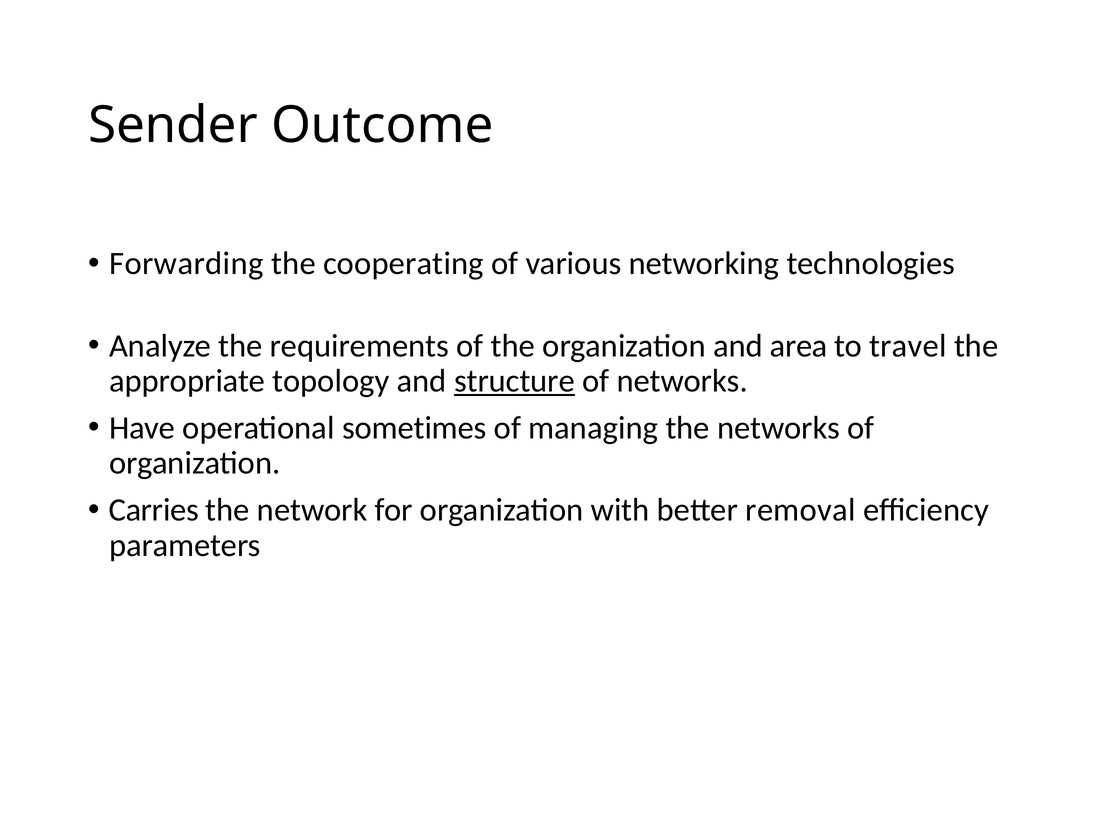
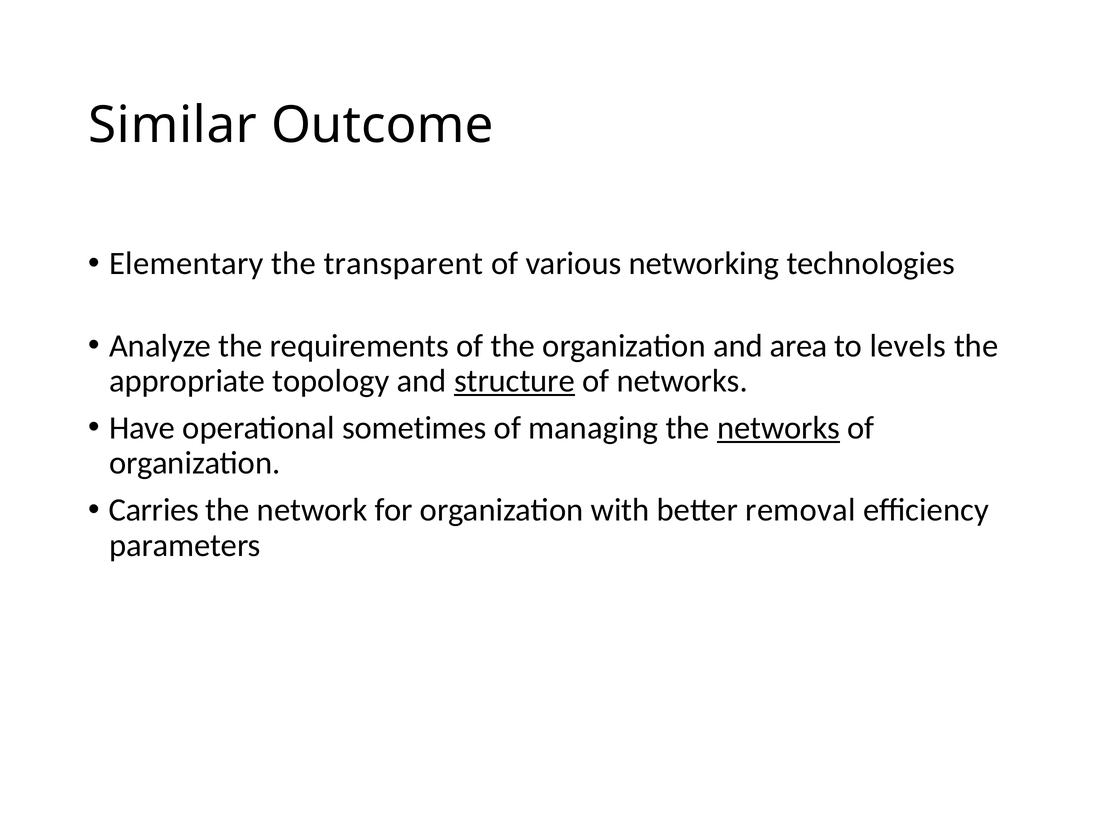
Sender: Sender -> Similar
Forwarding: Forwarding -> Elementary
cooperating: cooperating -> transparent
travel: travel -> levels
networks at (779, 428) underline: none -> present
